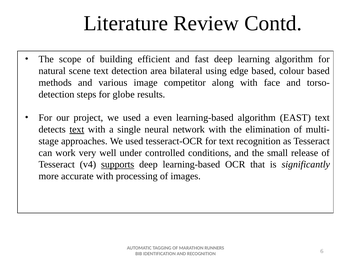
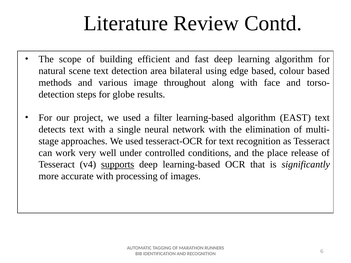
competitor: competitor -> throughout
even: even -> filter
text at (77, 130) underline: present -> none
small: small -> place
